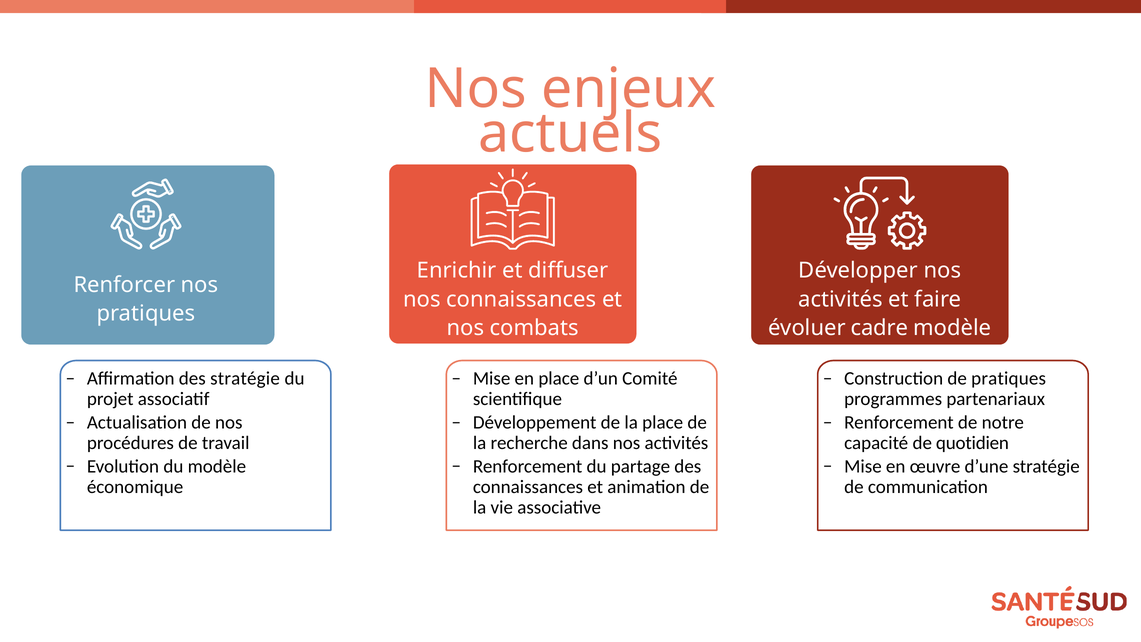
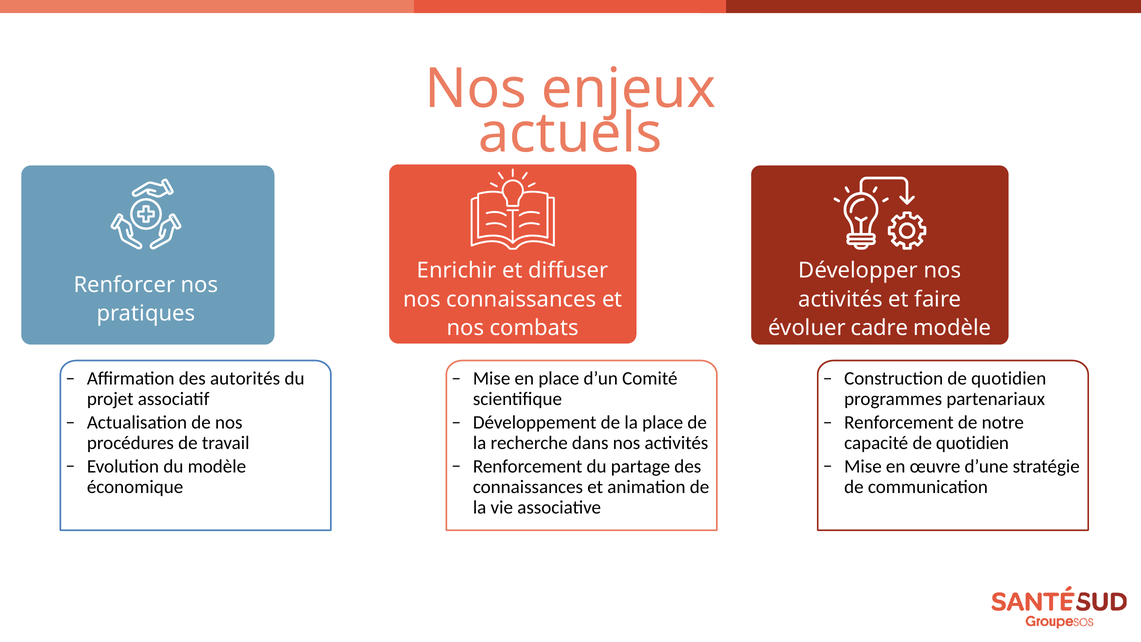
des stratégie: stratégie -> autorités
Construction de pratiques: pratiques -> quotidien
